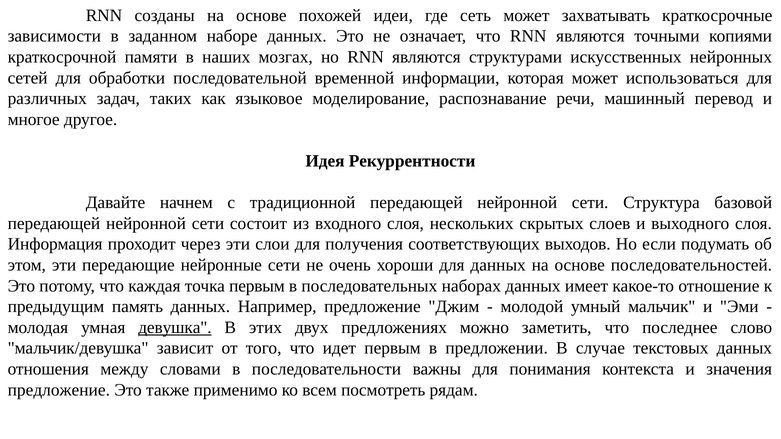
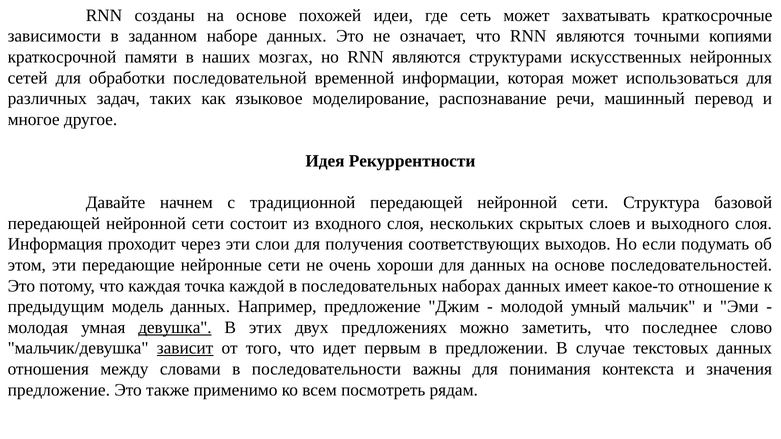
точка первым: первым -> каждой
память: память -> модель
зависит underline: none -> present
